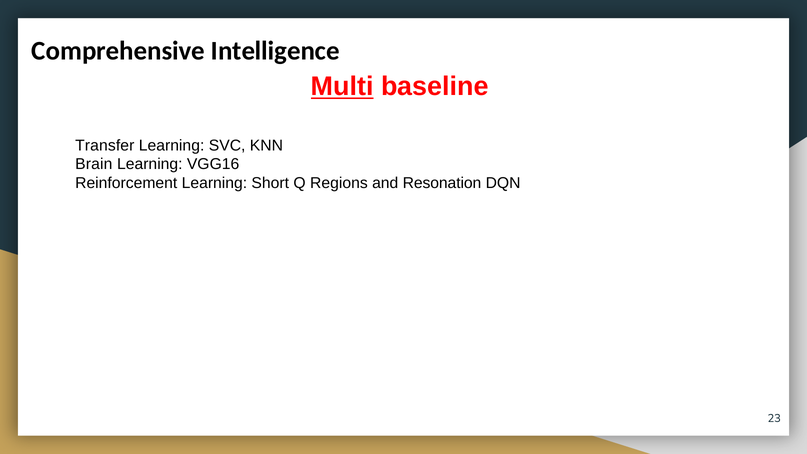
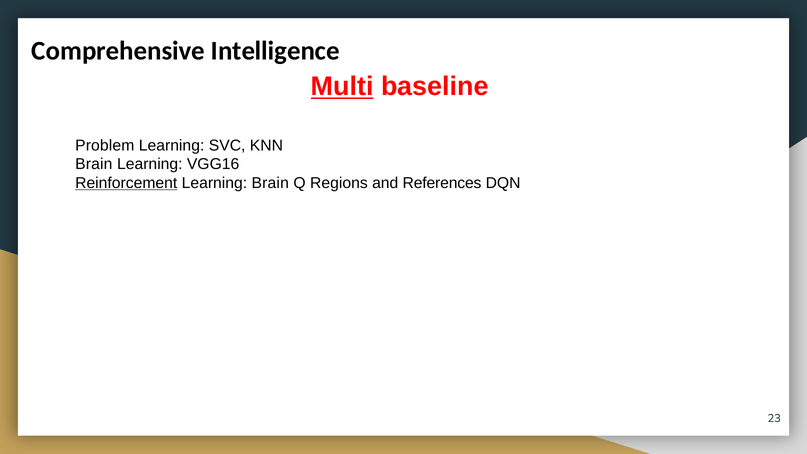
Transfer: Transfer -> Problem
Reinforcement underline: none -> present
Learning Short: Short -> Brain
Resonation: Resonation -> References
